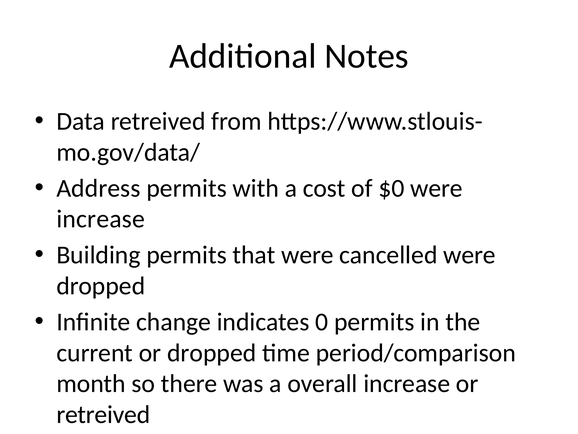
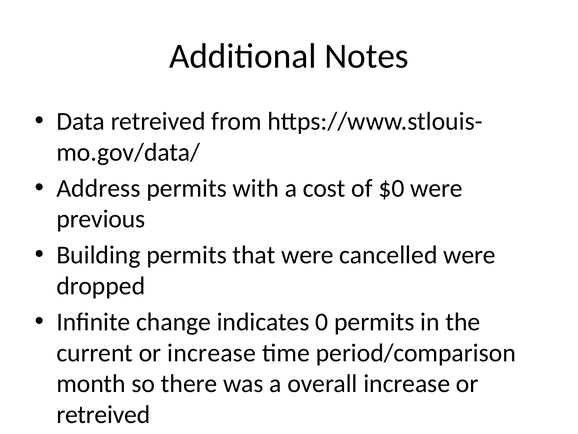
increase at (101, 219): increase -> previous
or dropped: dropped -> increase
